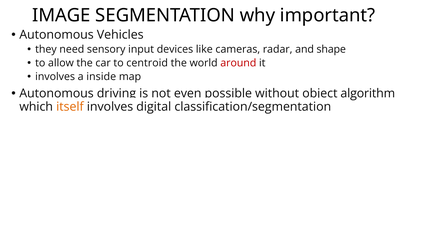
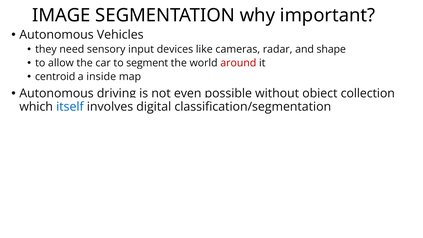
centroid: centroid -> segment
involves at (55, 77): involves -> centroid
algorithm: algorithm -> collection
itself colour: orange -> blue
